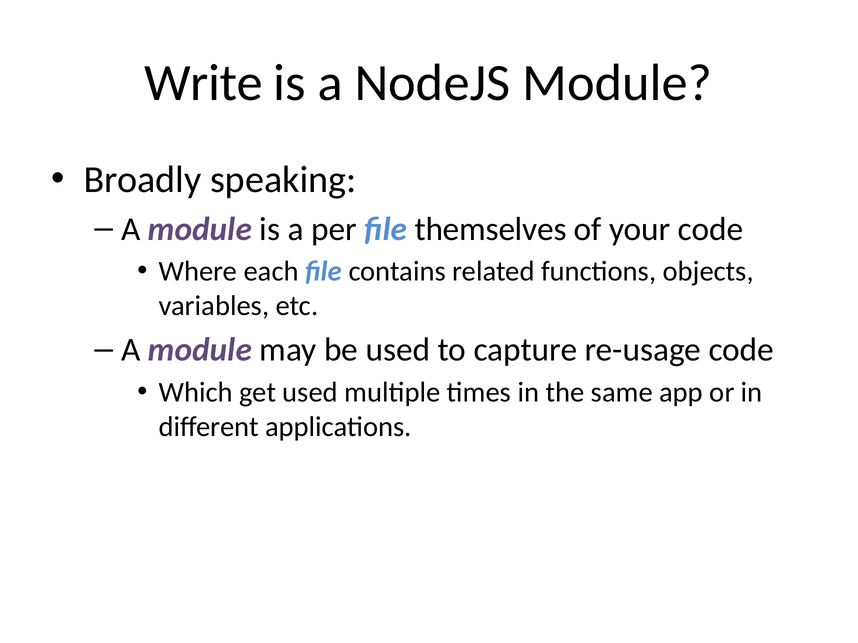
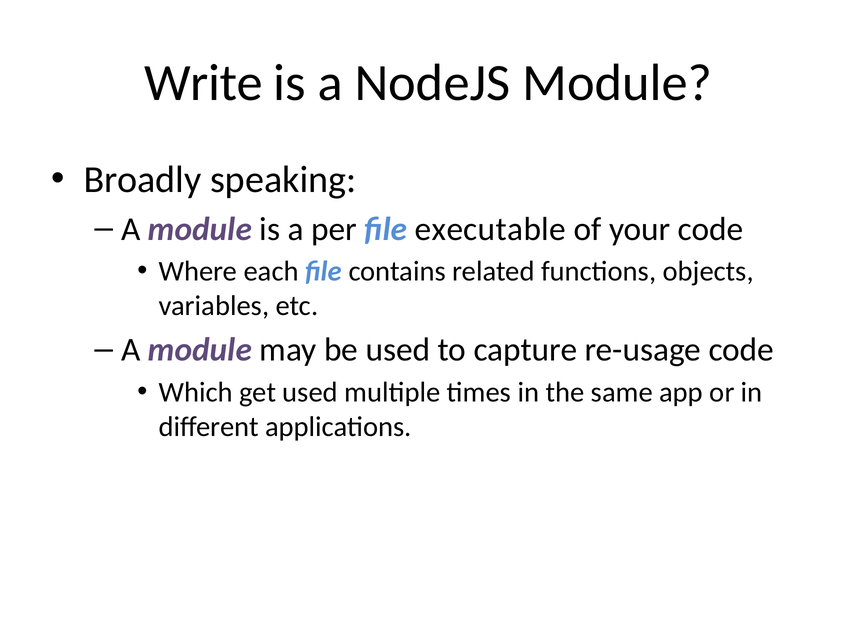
themselves: themselves -> executable
